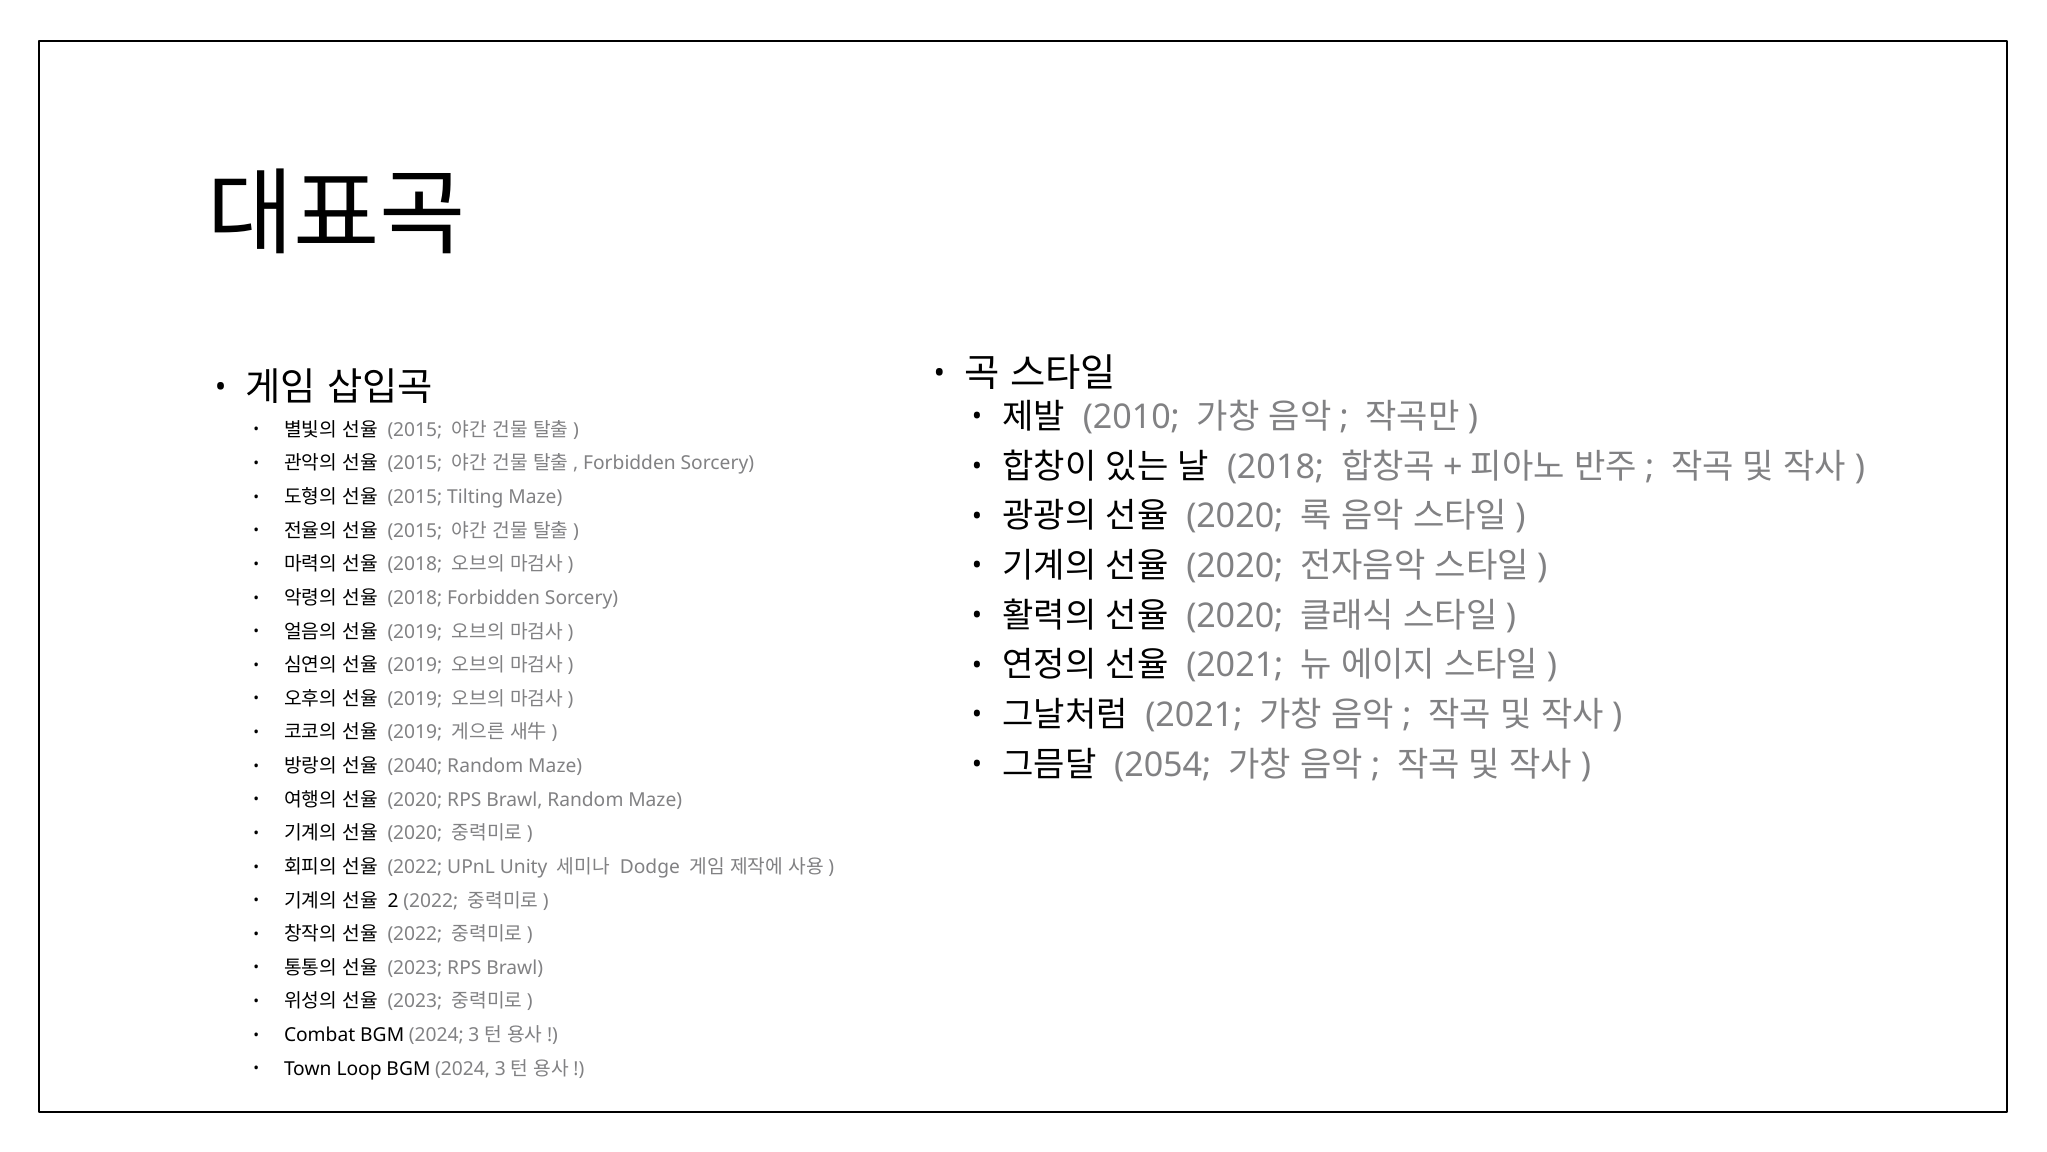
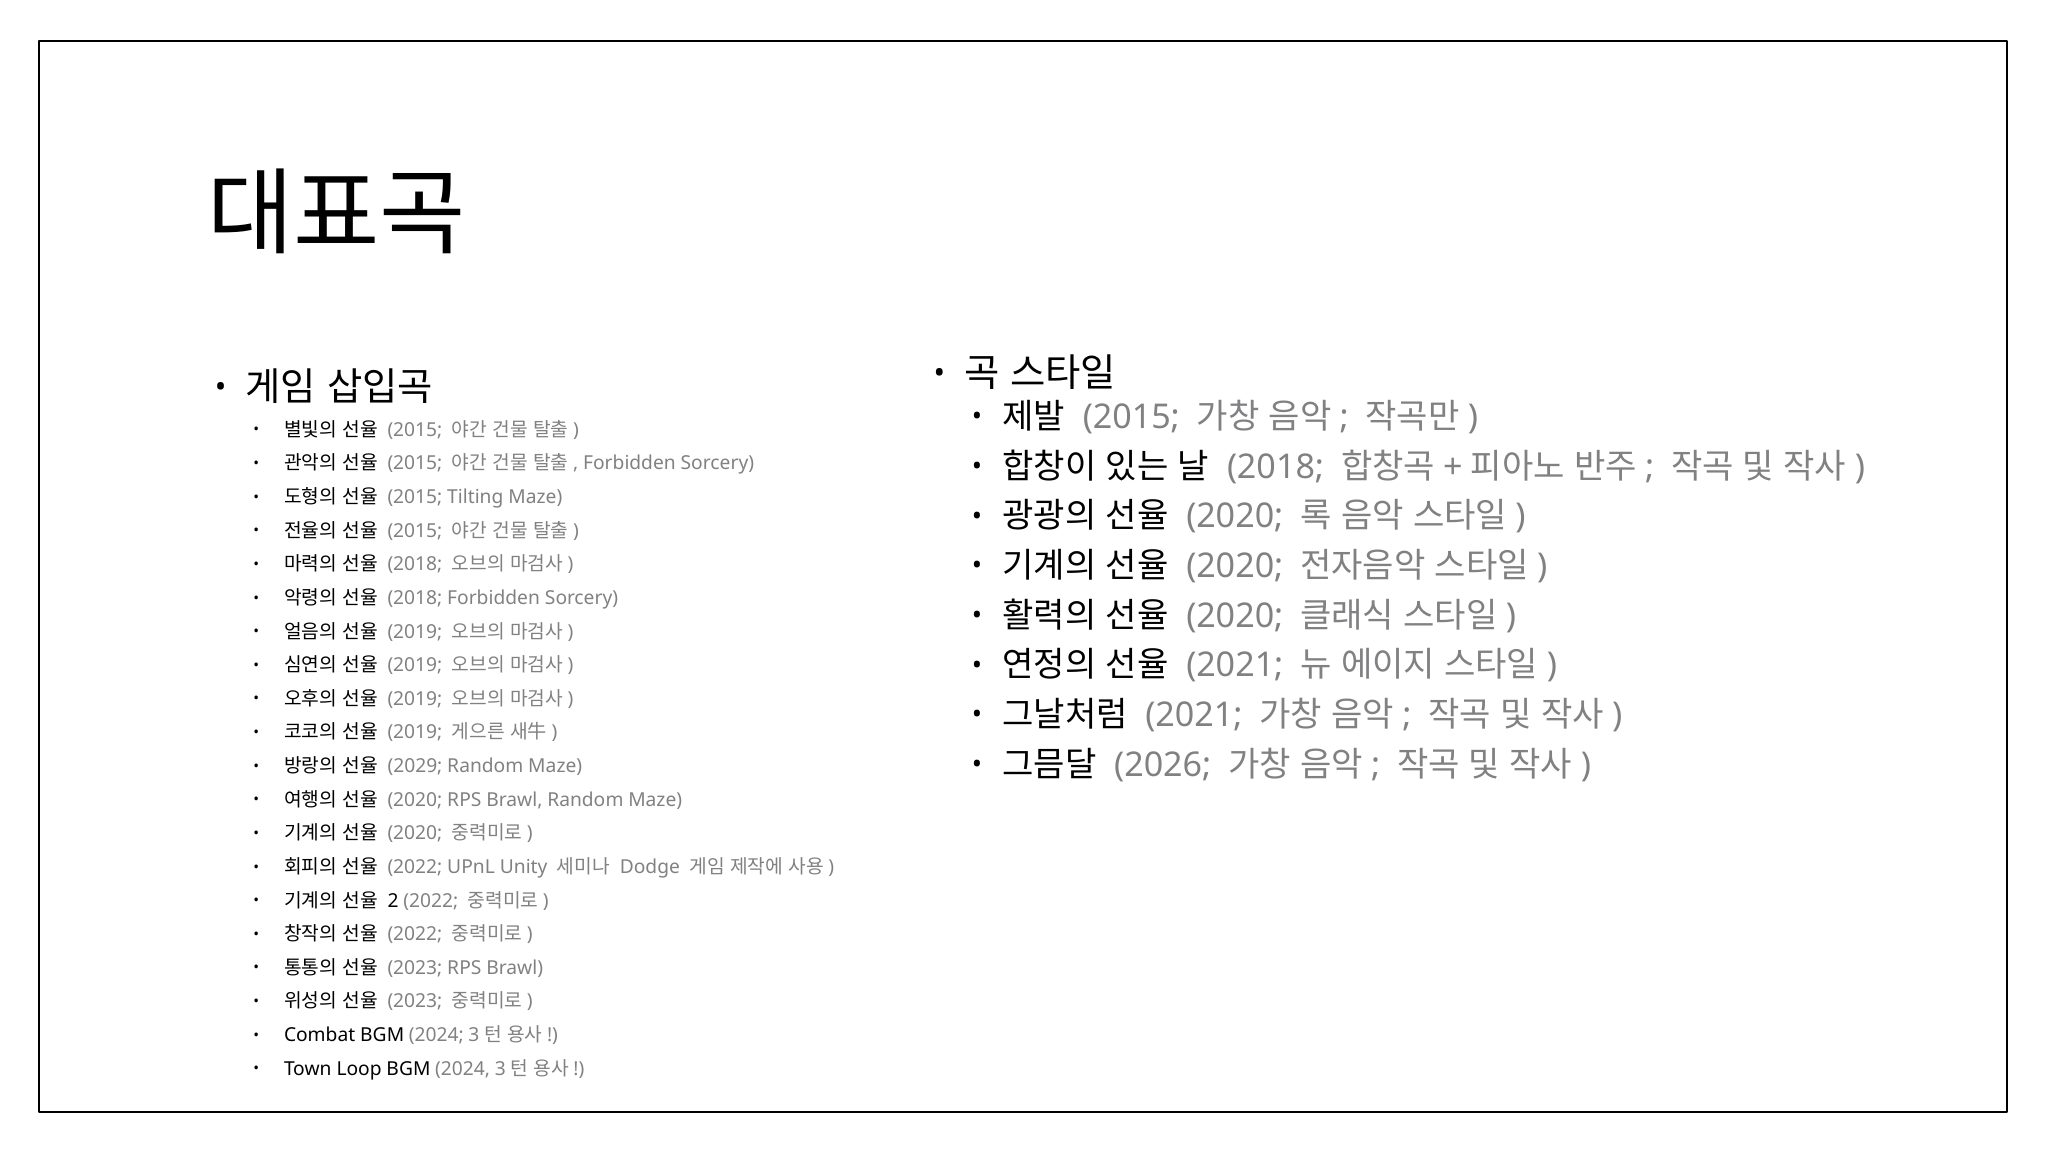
2010 at (1131, 417): 2010 -> 2015
2054: 2054 -> 2026
2040: 2040 -> 2029
